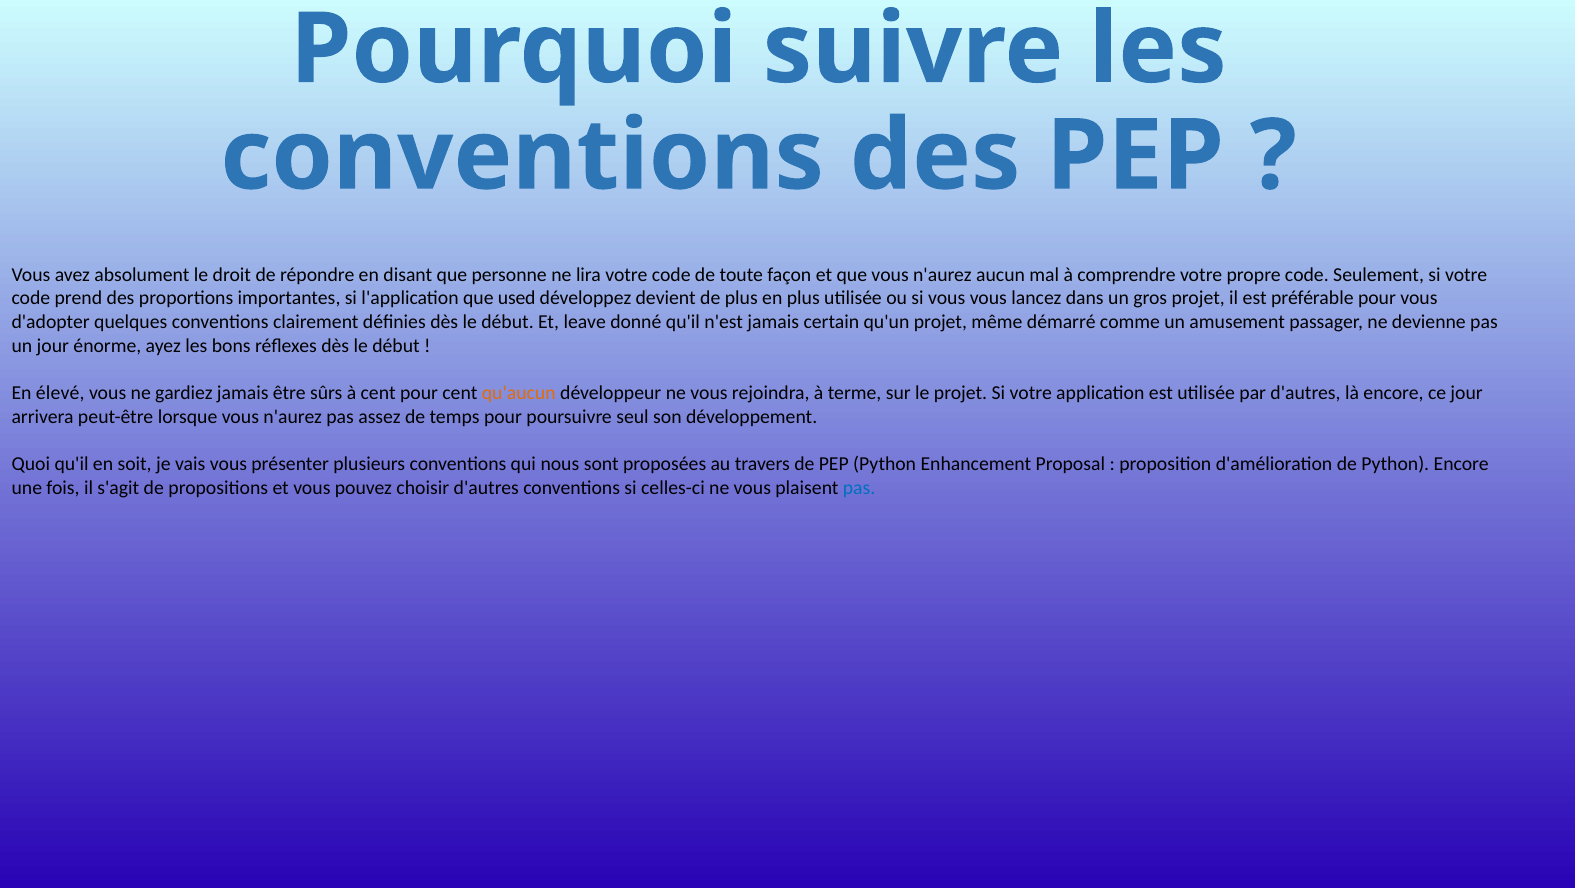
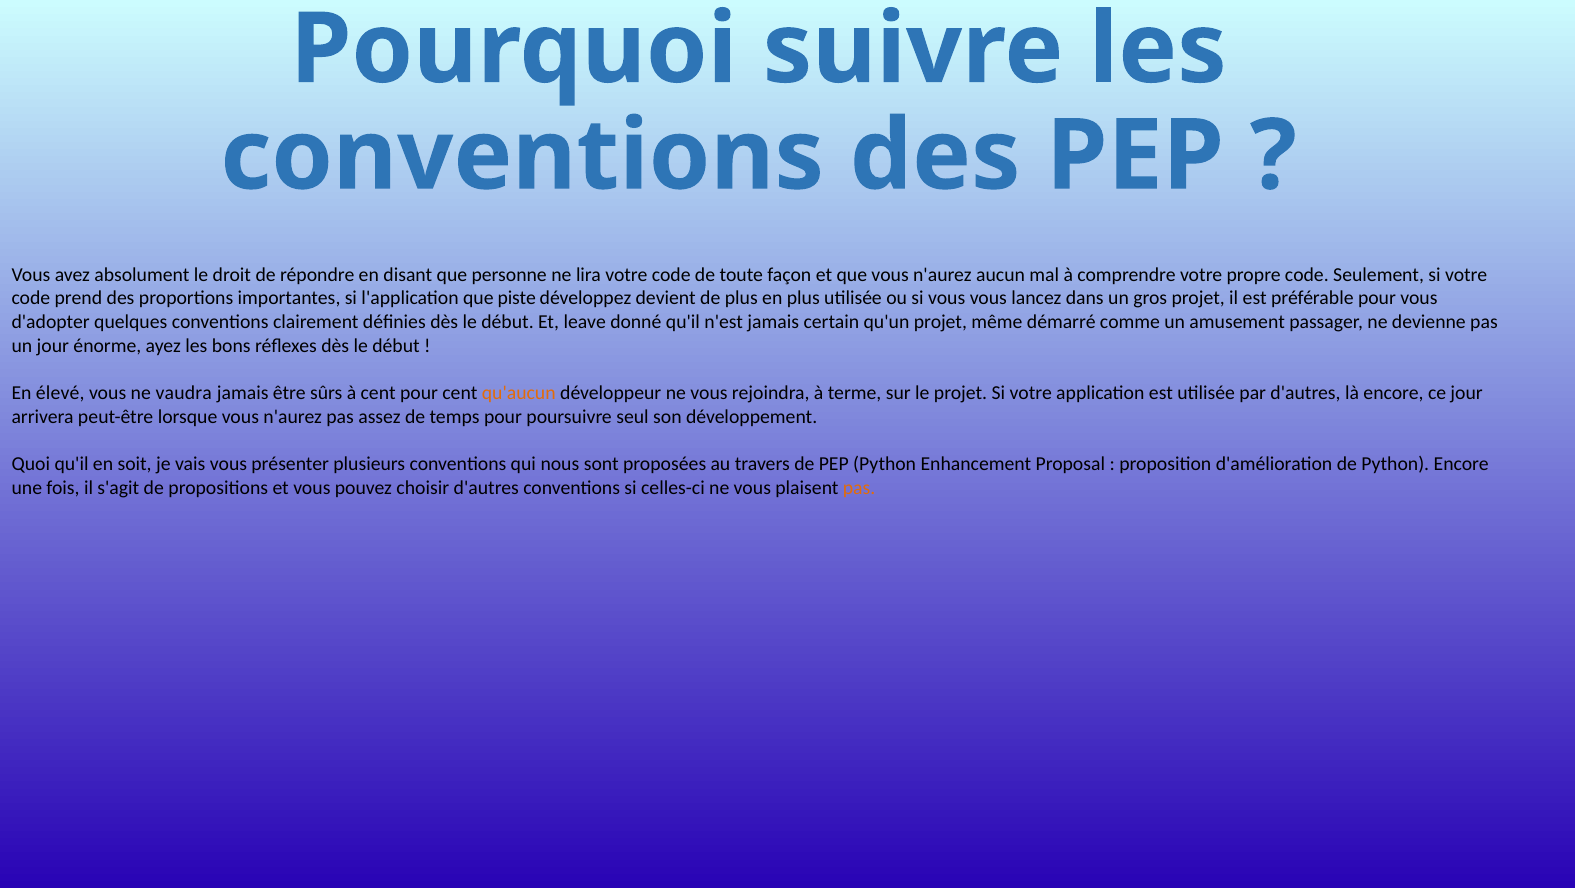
used: used -> piste
gardiez: gardiez -> vaudra
pas at (859, 488) colour: blue -> orange
